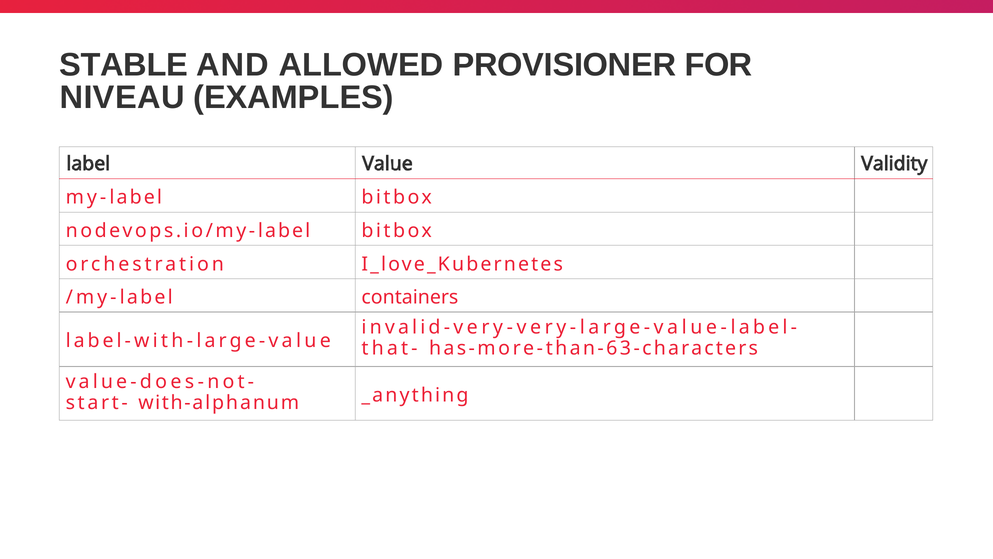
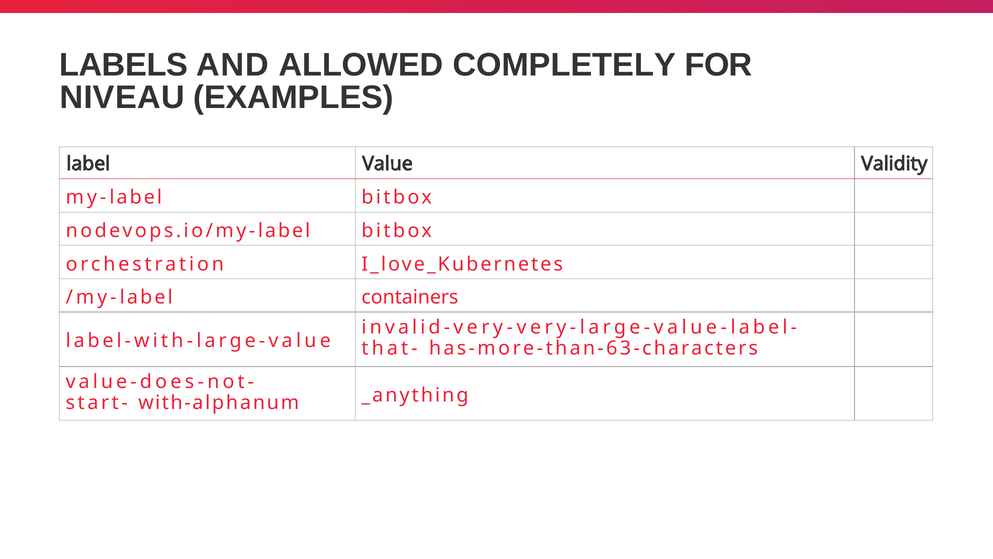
STABLE: STABLE -> LABELS
PROVISIONER: PROVISIONER -> COMPLETELY
